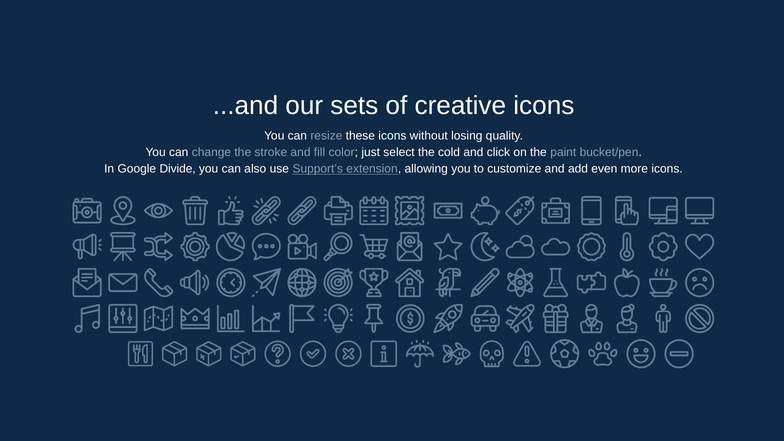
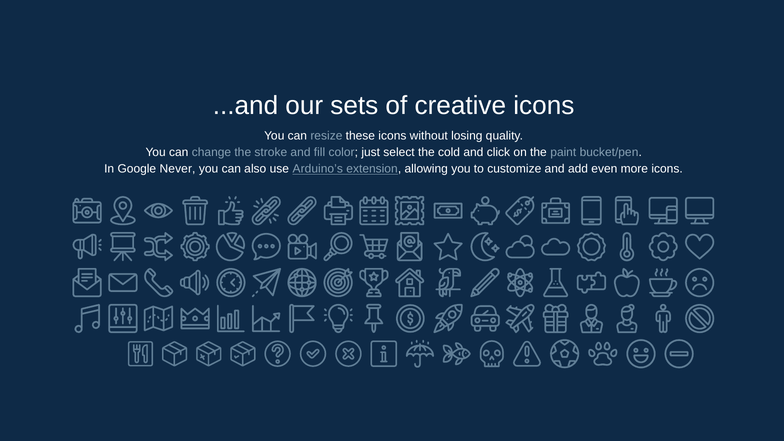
Divide: Divide -> Never
Support’s: Support’s -> Arduino’s
